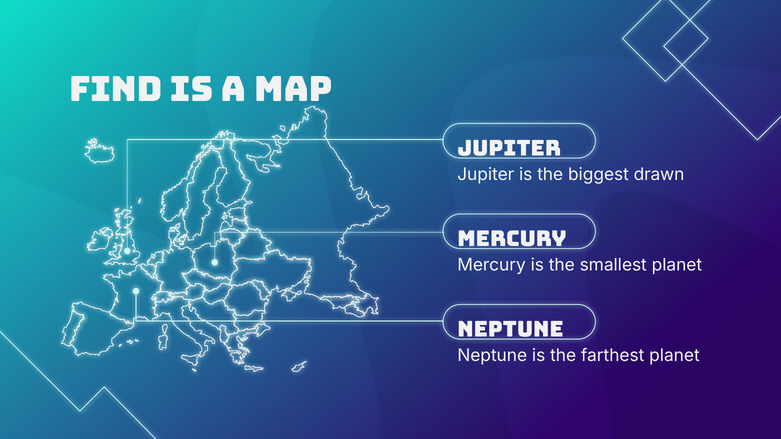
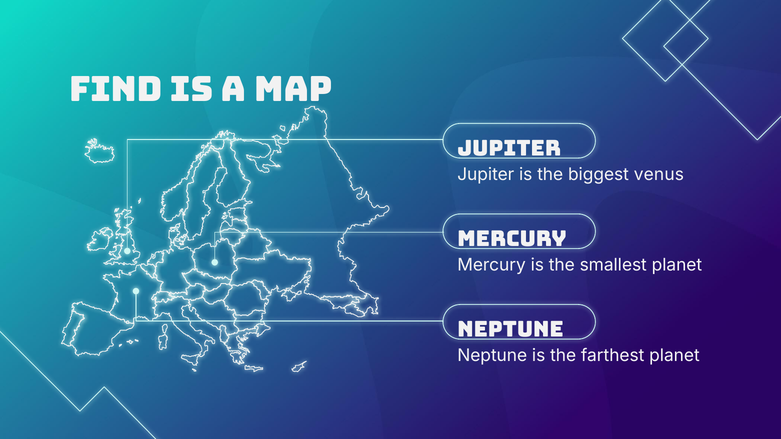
drawn: drawn -> venus
